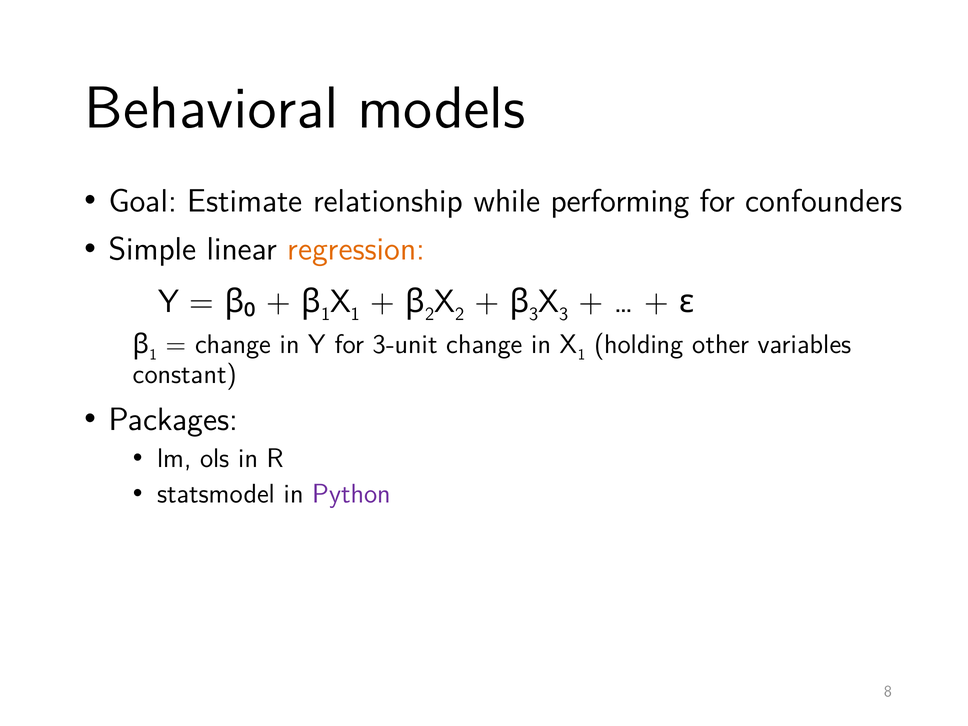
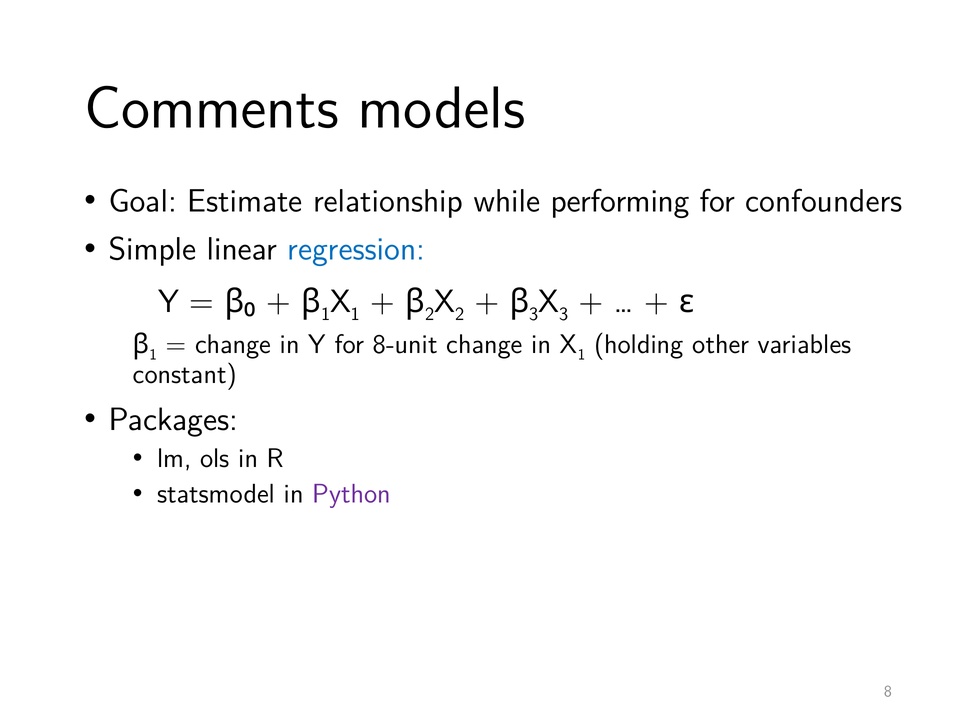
Behavioral: Behavioral -> Comments
regression colour: orange -> blue
3-unit: 3-unit -> 8-unit
